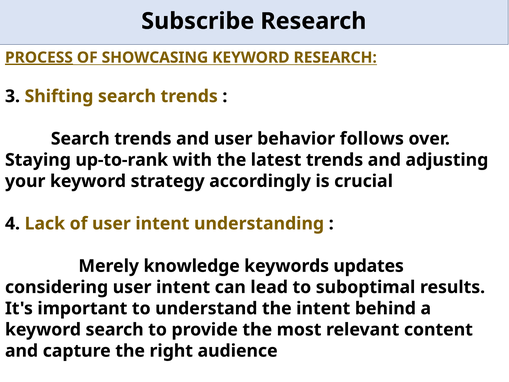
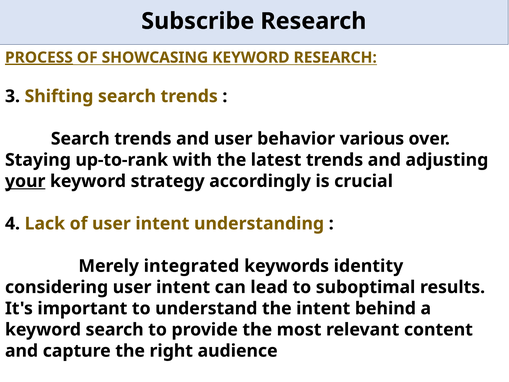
follows: follows -> various
your underline: none -> present
knowledge: knowledge -> integrated
updates: updates -> identity
